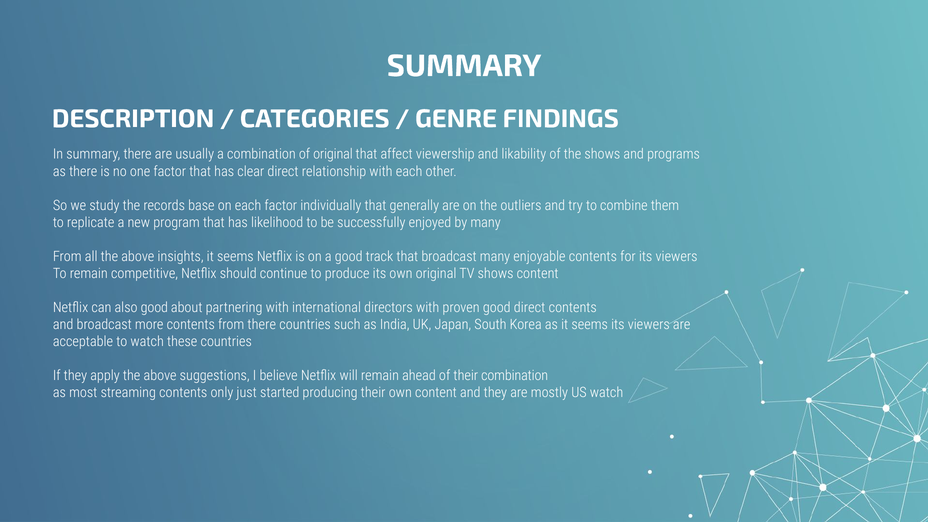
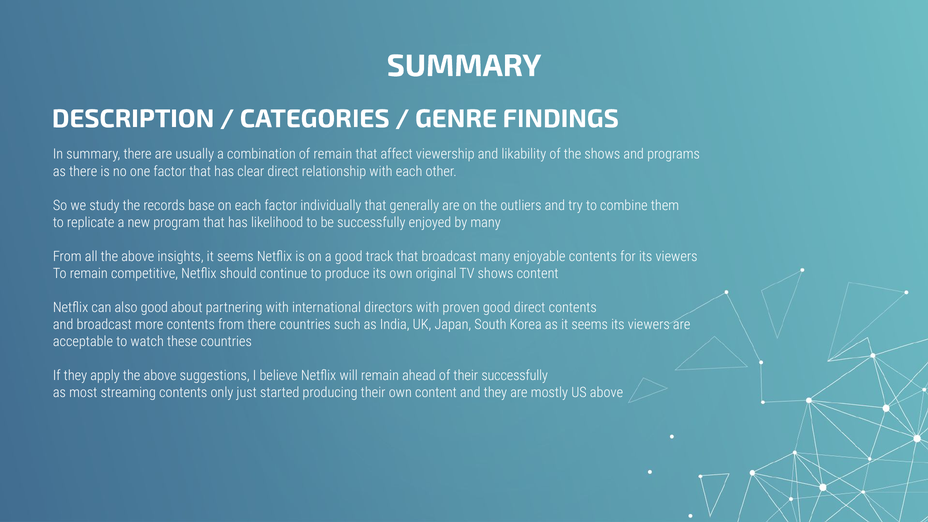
of original: original -> remain
their combination: combination -> successfully
US watch: watch -> above
